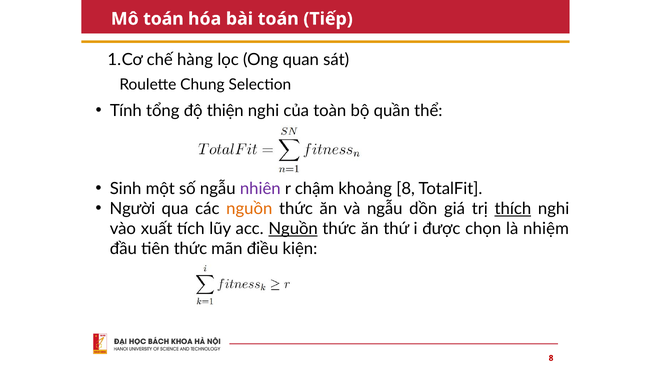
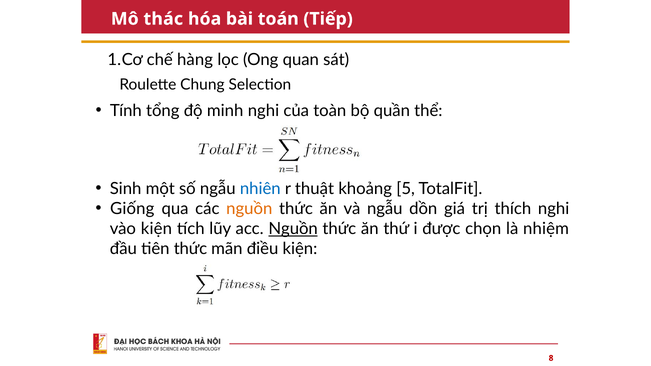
Mô toán: toán -> thác
thiện: thiện -> minh
nhiên colour: purple -> blue
chậm: chậm -> thuật
khoảng 8: 8 -> 5
Người: Người -> Giống
thích underline: present -> none
vào xuất: xuất -> kiện
